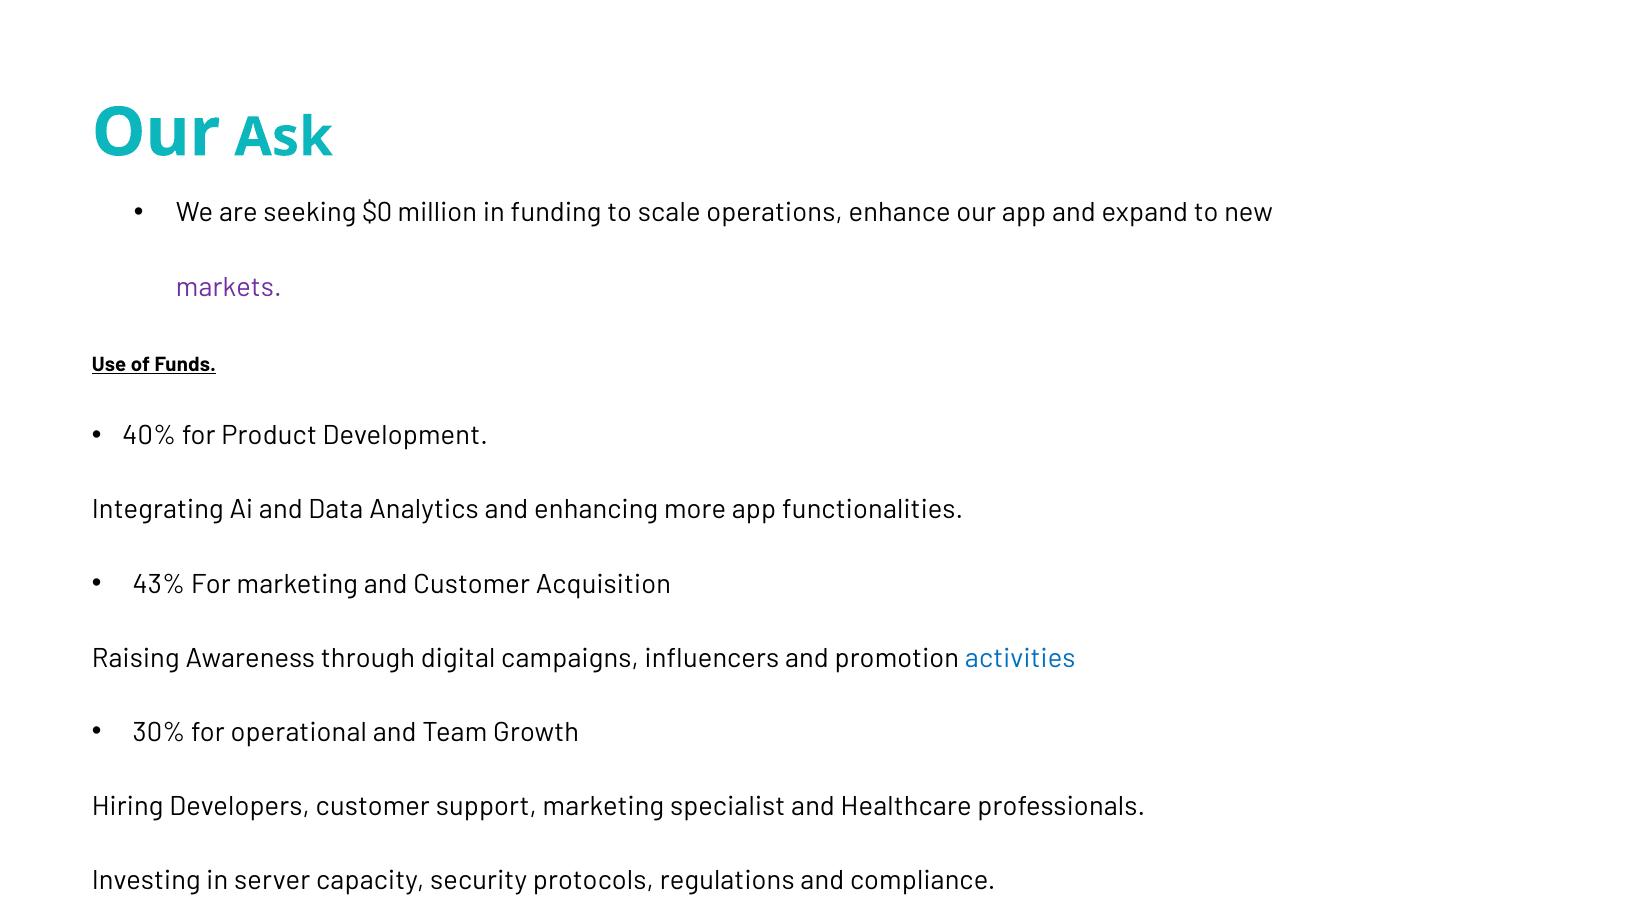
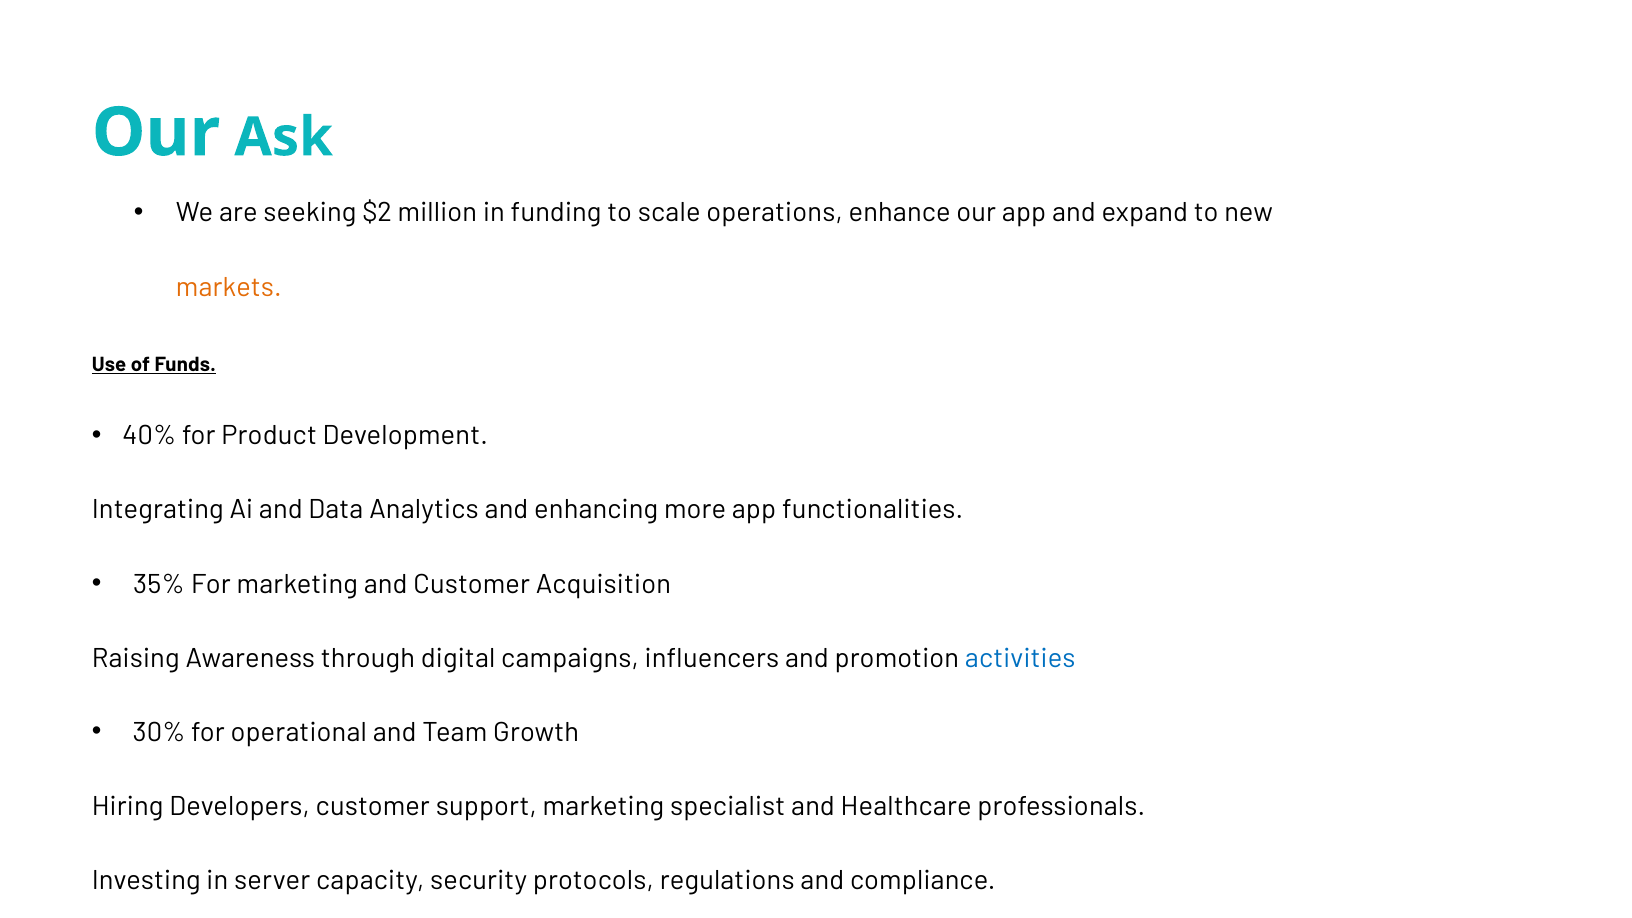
$0: $0 -> $2
markets colour: purple -> orange
43%: 43% -> 35%
